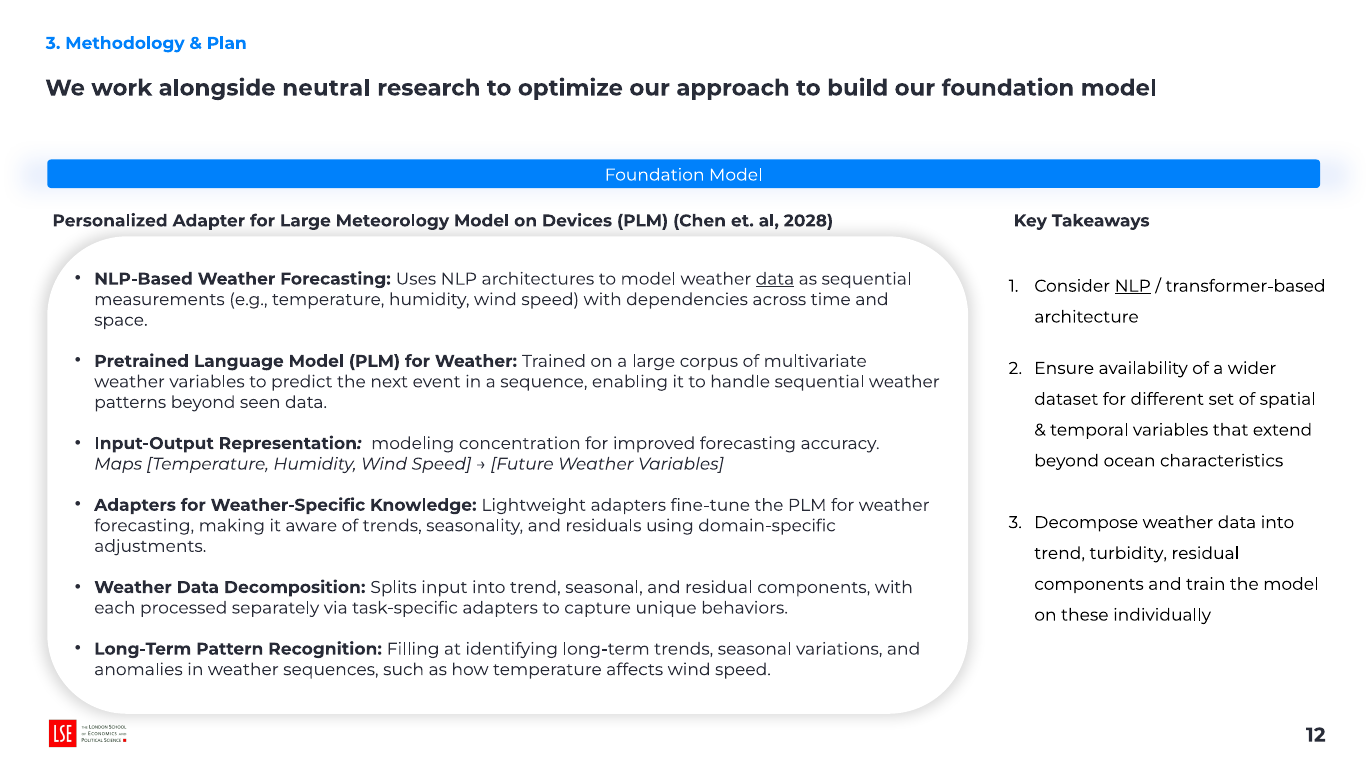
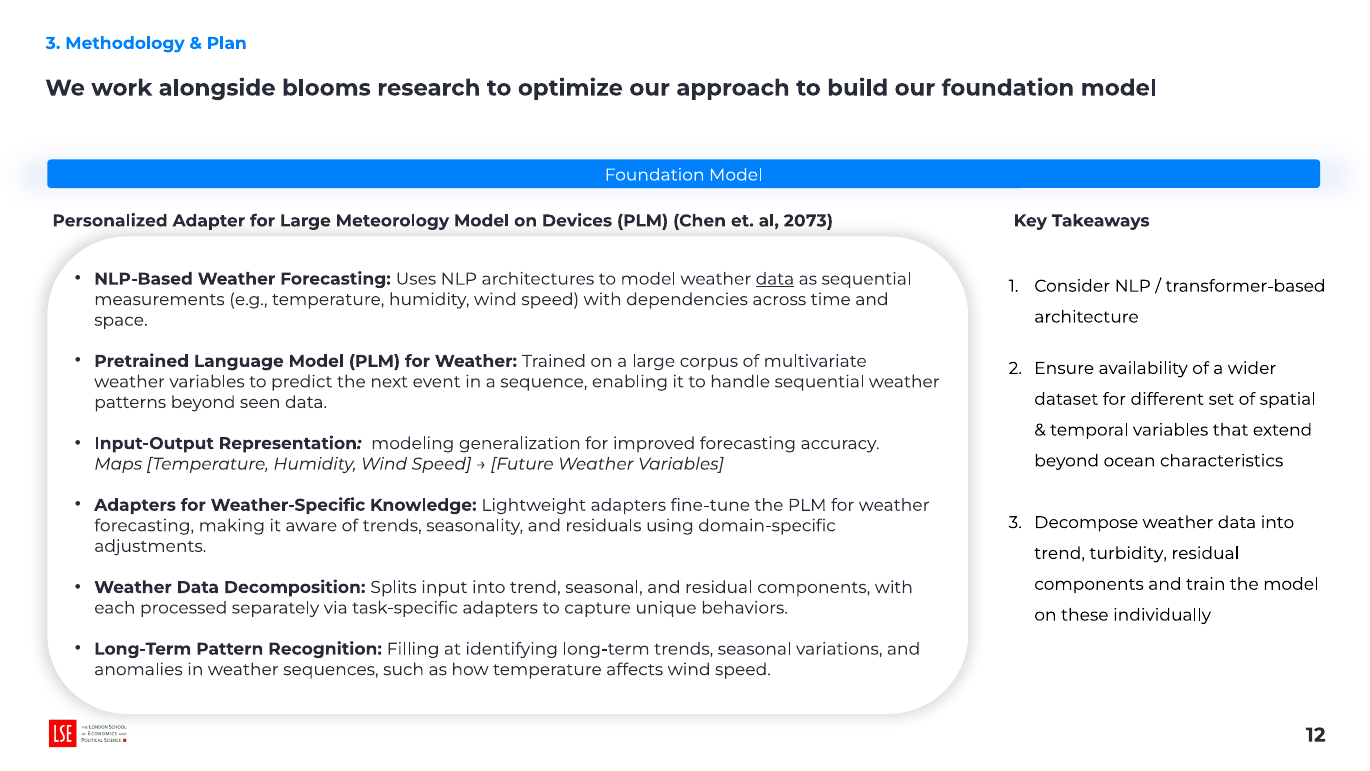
neutral: neutral -> blooms
2028: 2028 -> 2073
NLP at (1133, 286) underline: present -> none
concentration: concentration -> generalization
